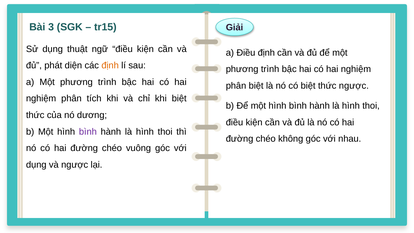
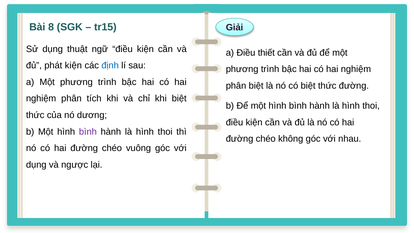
3: 3 -> 8
Điều định: định -> thiết
phát diện: diện -> kiện
định at (110, 65) colour: orange -> blue
thức ngược: ngược -> đường
